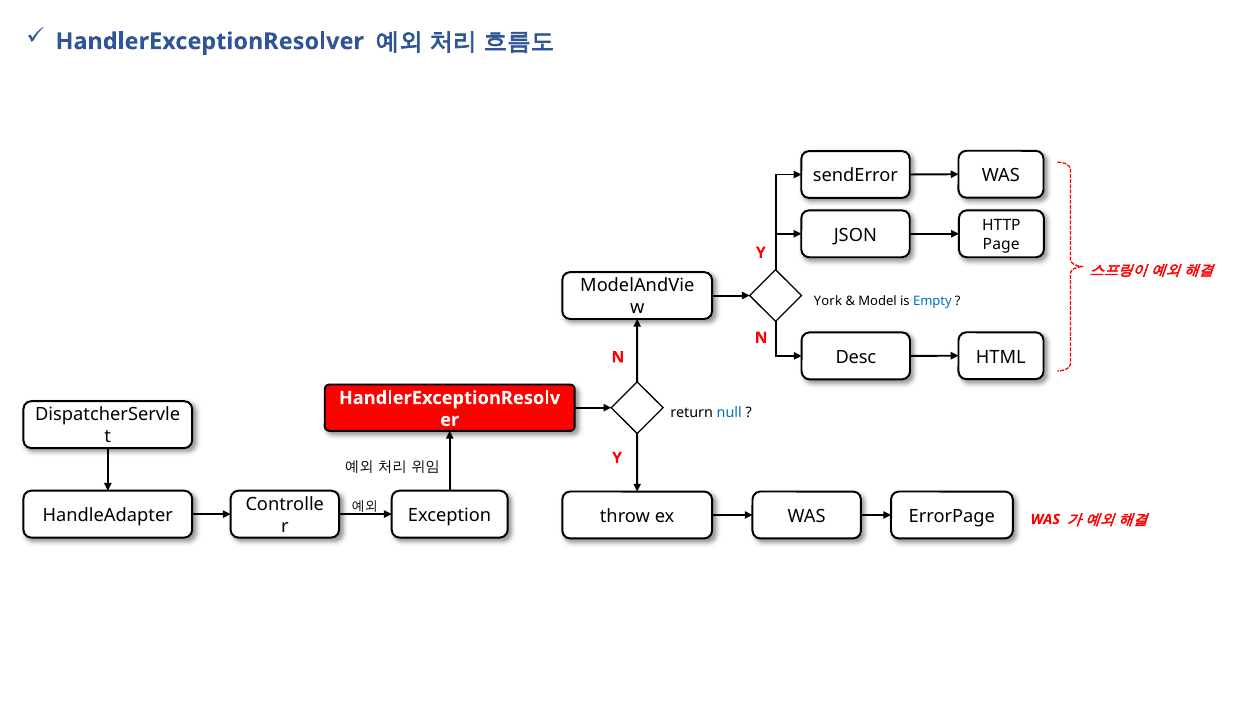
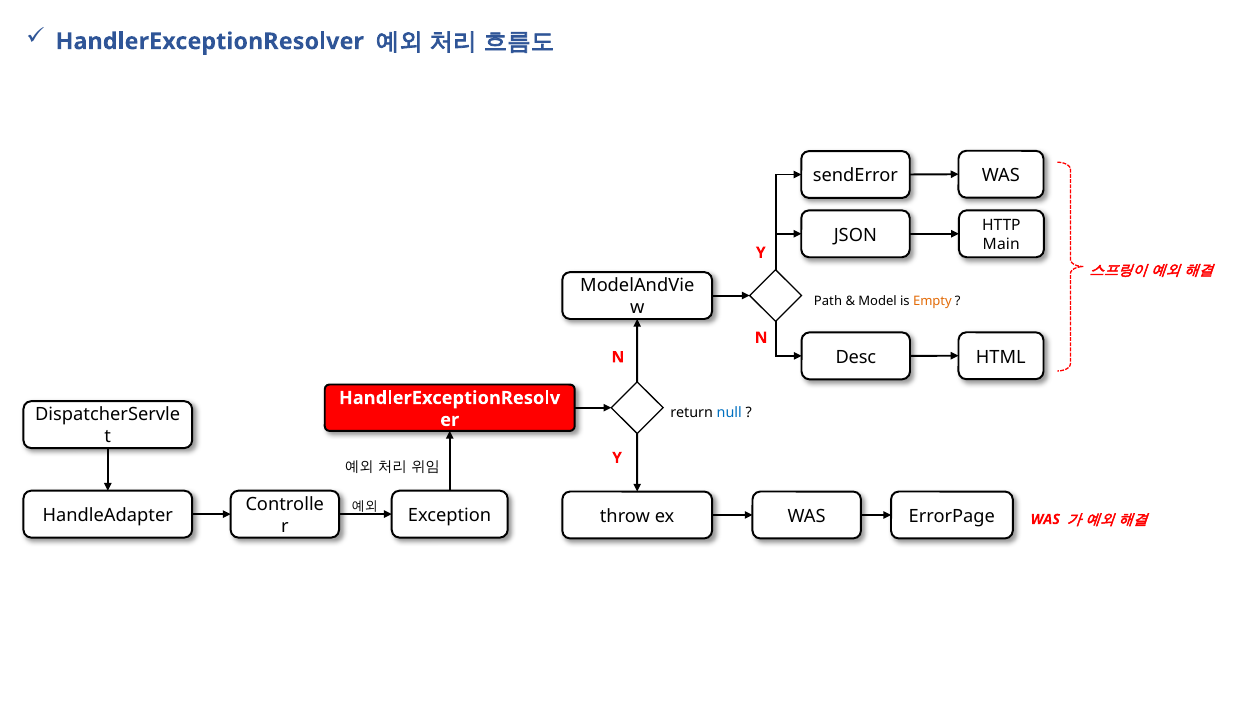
Page: Page -> Main
York: York -> Path
Empty colour: blue -> orange
